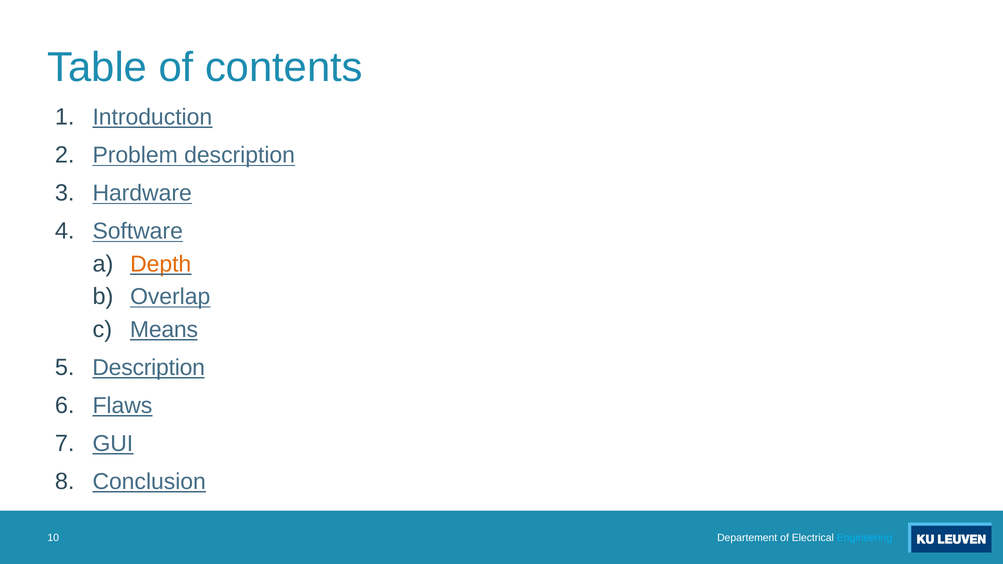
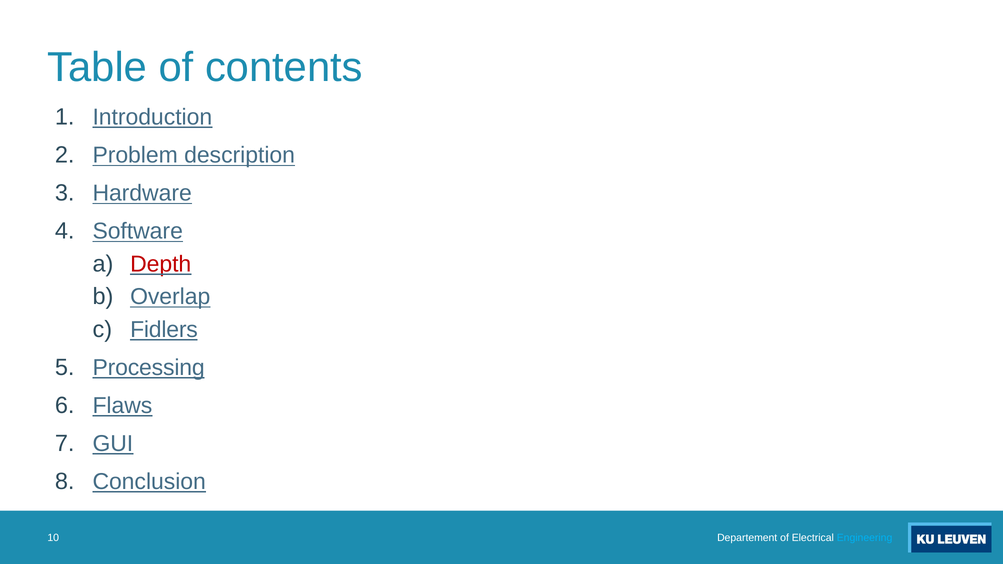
Depth colour: orange -> red
Means: Means -> Fidlers
Description at (149, 368): Description -> Processing
